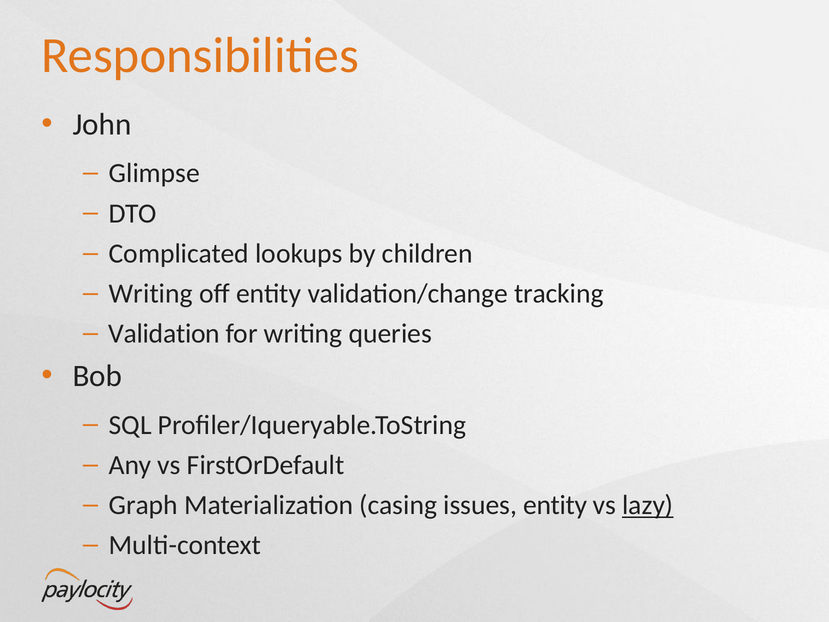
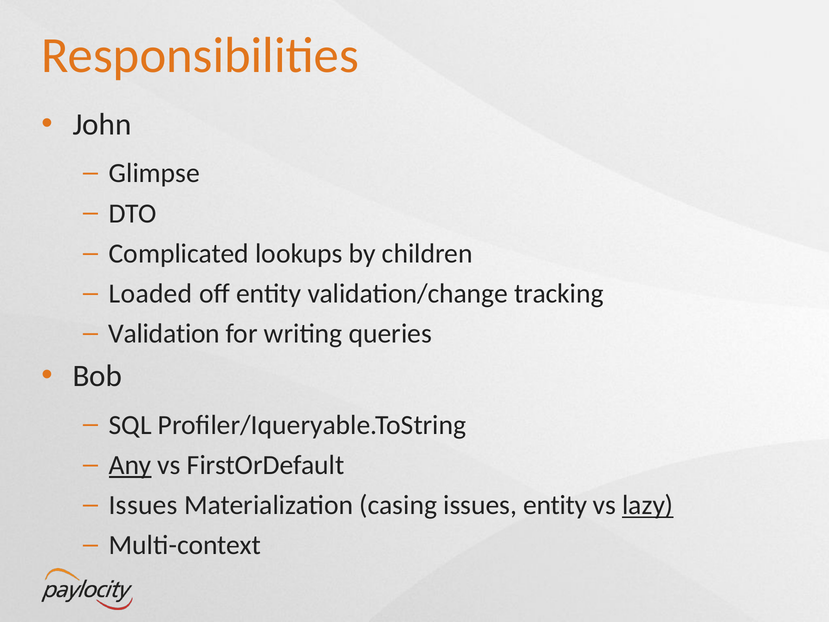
Writing at (151, 294): Writing -> Loaded
Any underline: none -> present
Graph at (143, 505): Graph -> Issues
